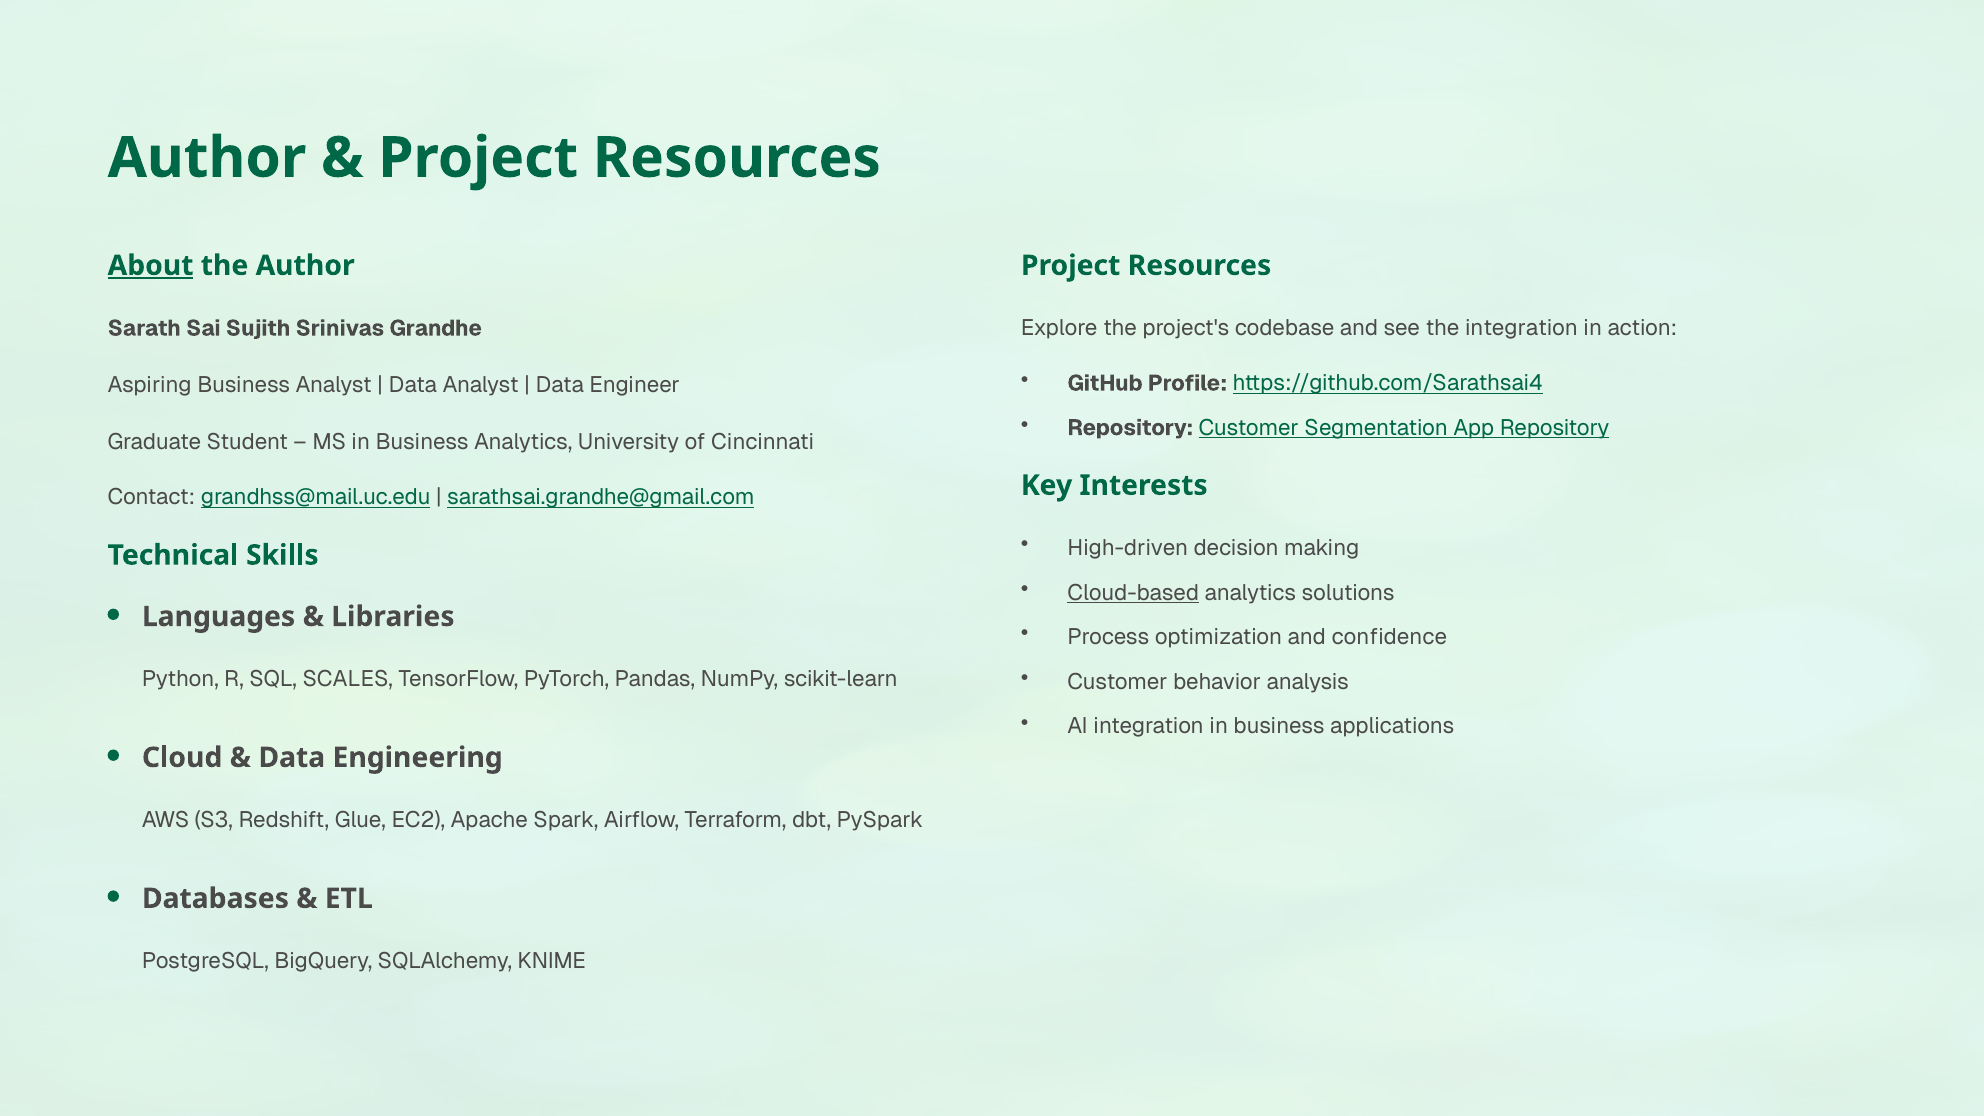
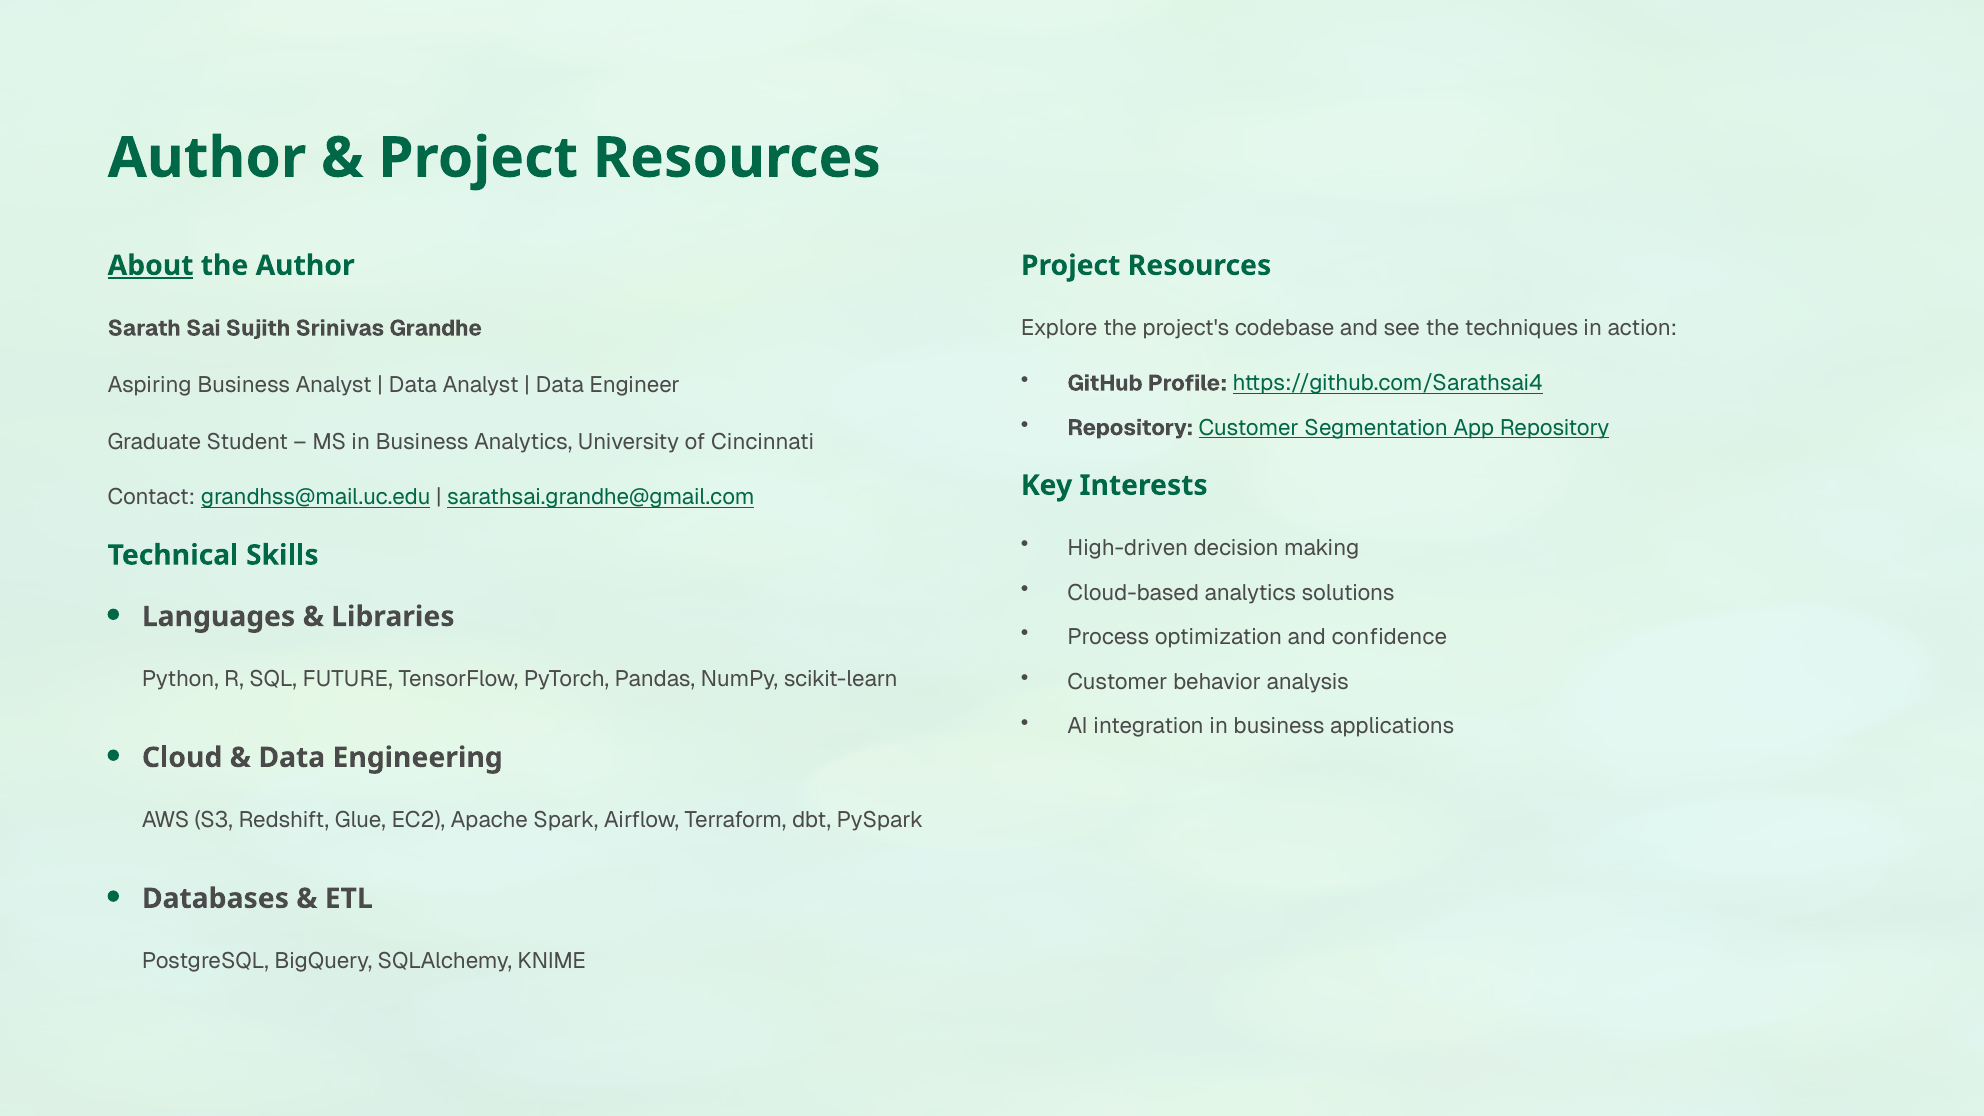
the integration: integration -> techniques
Cloud-based underline: present -> none
SCALES: SCALES -> FUTURE
